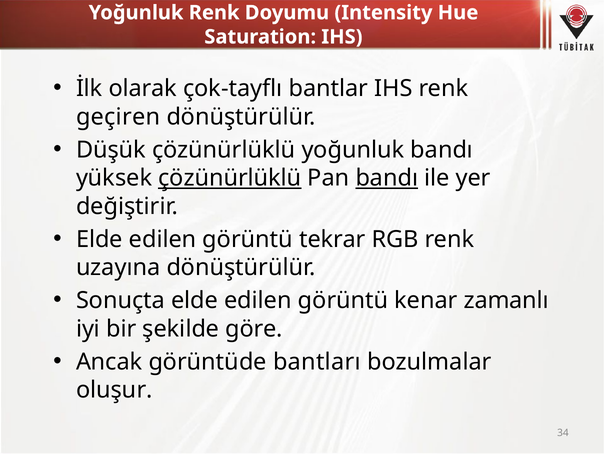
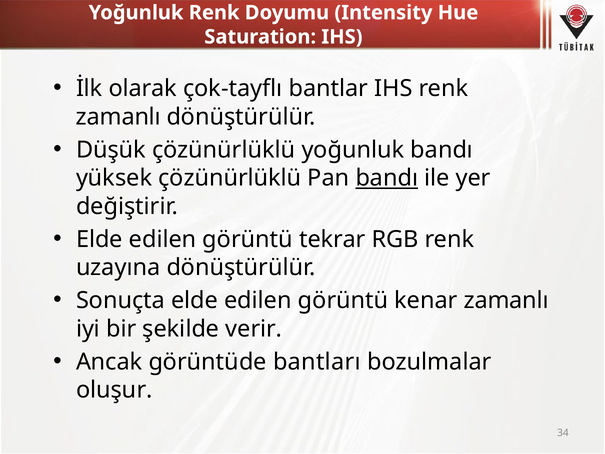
geçiren at (118, 117): geçiren -> zamanlı
çözünürlüklü at (230, 178) underline: present -> none
göre: göre -> verir
